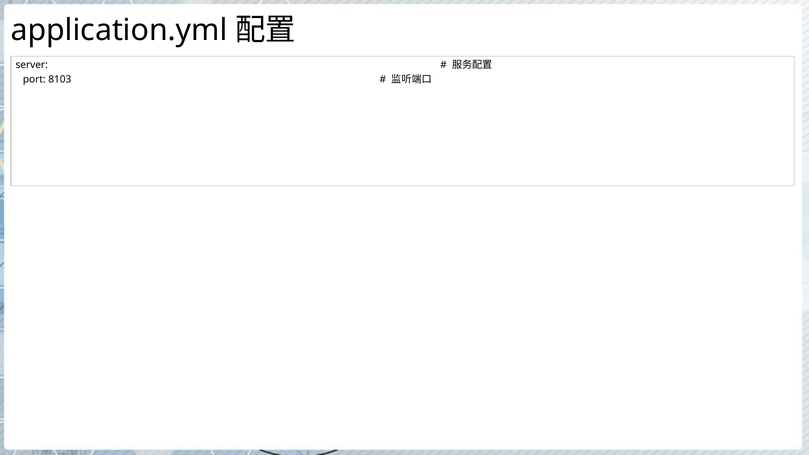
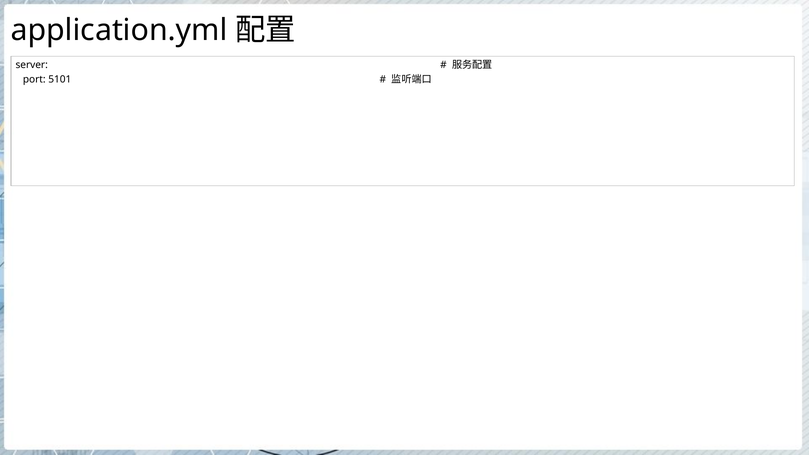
8103: 8103 -> 5101
